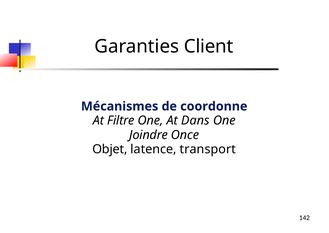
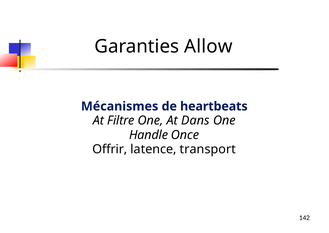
Client: Client -> Allow
coordonne: coordonne -> heartbeats
Joindre: Joindre -> Handle
Objet: Objet -> Offrir
